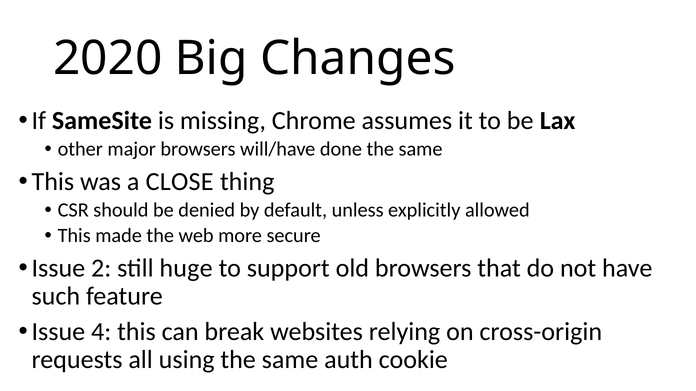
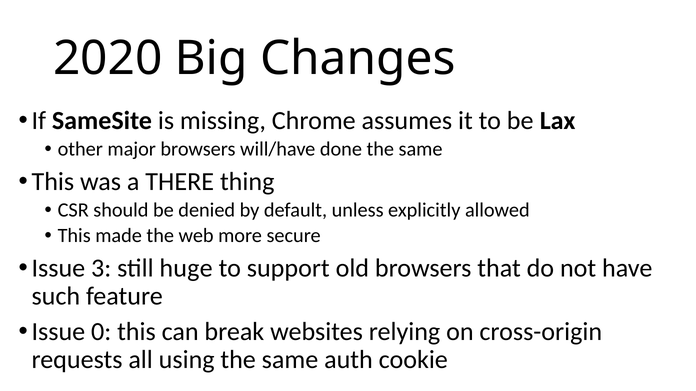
CLOSE: CLOSE -> THERE
2: 2 -> 3
4: 4 -> 0
